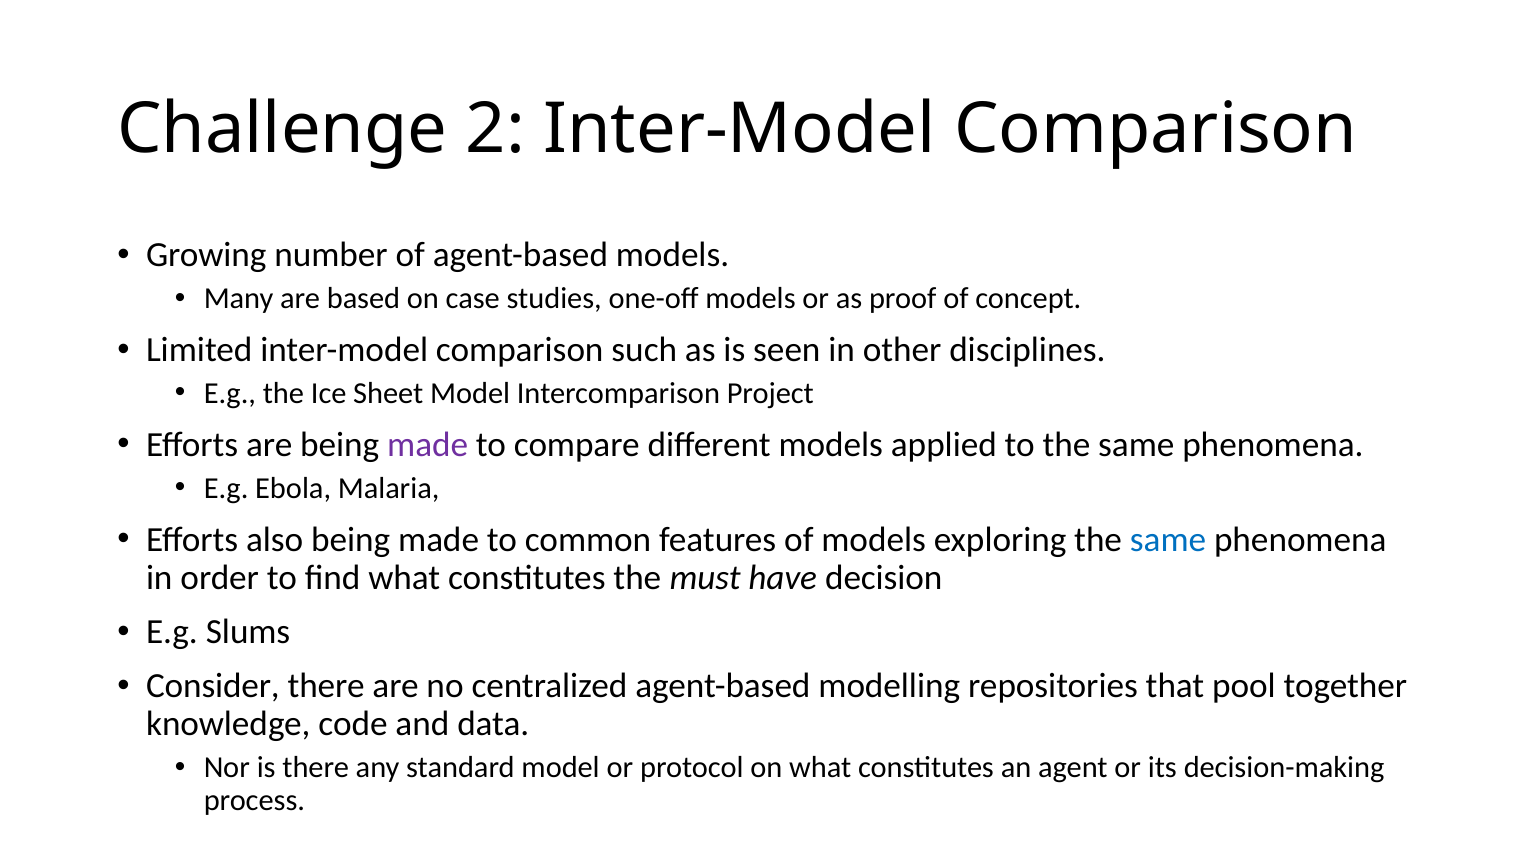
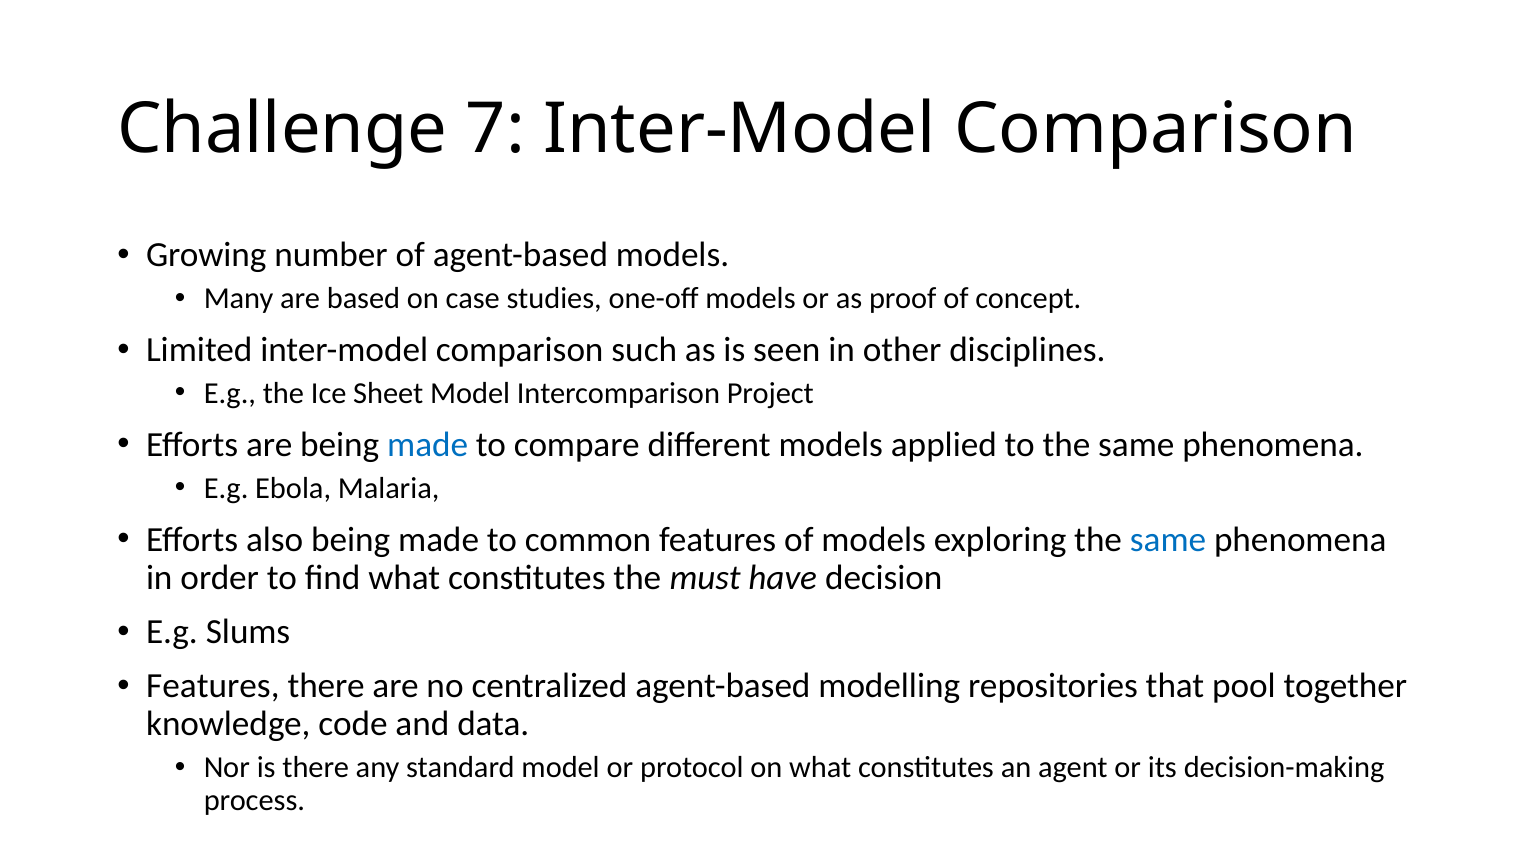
2: 2 -> 7
made at (428, 445) colour: purple -> blue
Consider at (213, 686): Consider -> Features
